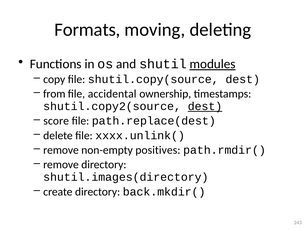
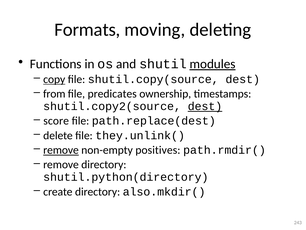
copy underline: none -> present
accidental: accidental -> predicates
xxxx.unlink(: xxxx.unlink( -> they.unlink(
remove at (61, 150) underline: none -> present
shutil.images(directory: shutil.images(directory -> shutil.python(directory
back.mkdir(: back.mkdir( -> also.mkdir(
